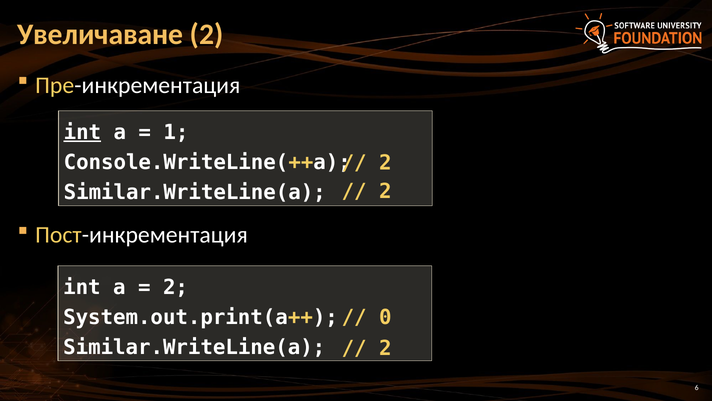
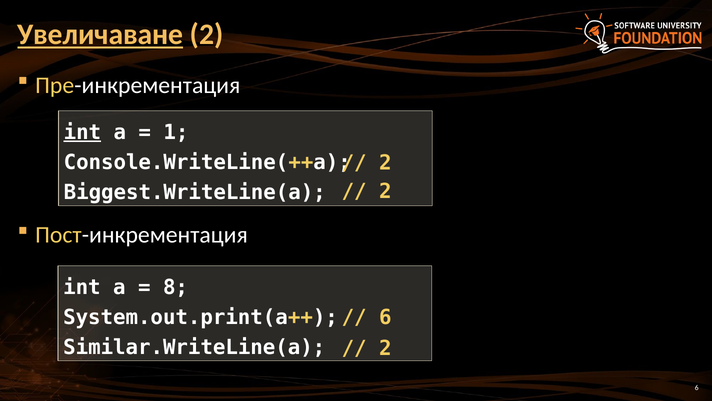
Увеличаване underline: none -> present
Similar.WriteLine(a at (195, 192): Similar.WriteLine(a -> Biggest.WriteLine(a
2 at (175, 287): 2 -> 8
0 at (385, 317): 0 -> 6
